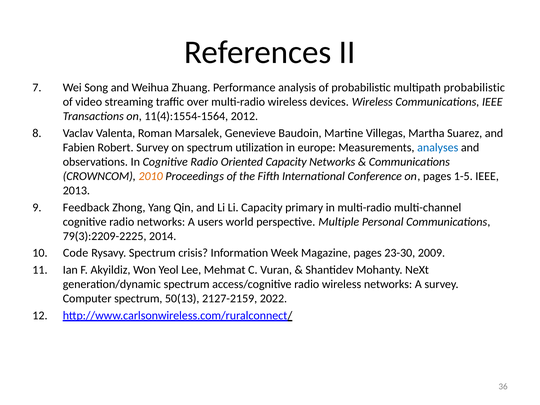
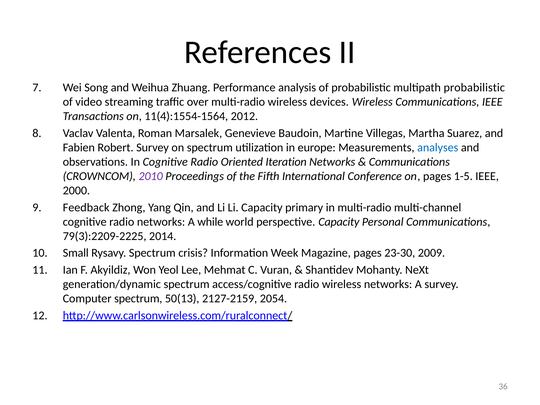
Oriented Capacity: Capacity -> Iteration
2010 colour: orange -> purple
2013: 2013 -> 2000
users: users -> while
perspective Multiple: Multiple -> Capacity
Code: Code -> Small
2022: 2022 -> 2054
